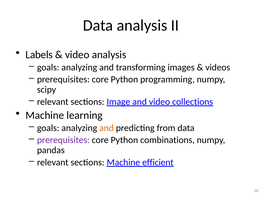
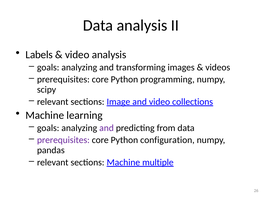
and at (107, 128) colour: orange -> purple
combinations: combinations -> configuration
efficient: efficient -> multiple
